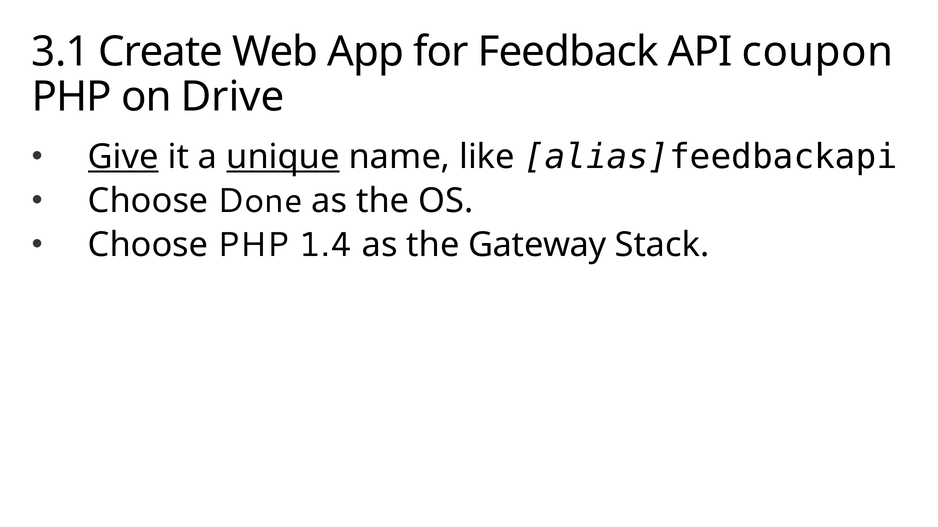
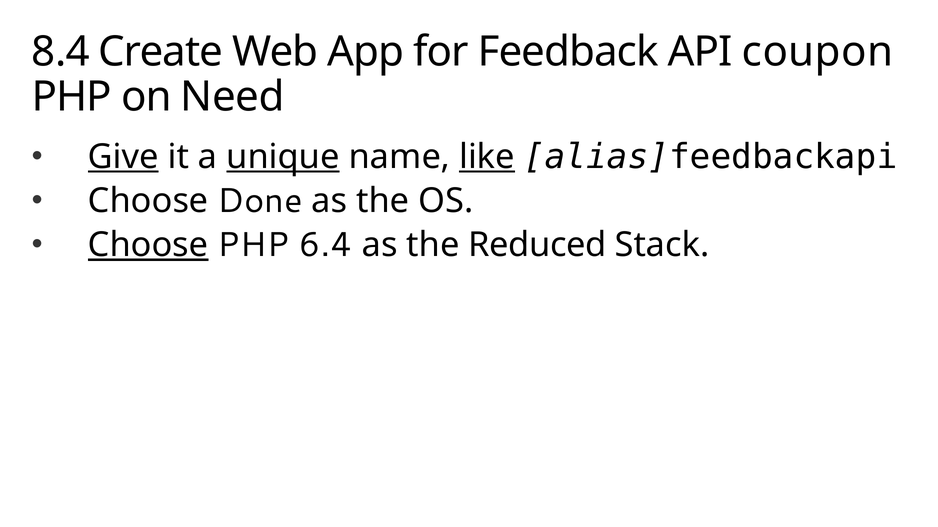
3.1: 3.1 -> 8.4
Drive: Drive -> Need
like underline: none -> present
Choose at (148, 245) underline: none -> present
1.4: 1.4 -> 6.4
Gateway: Gateway -> Reduced
